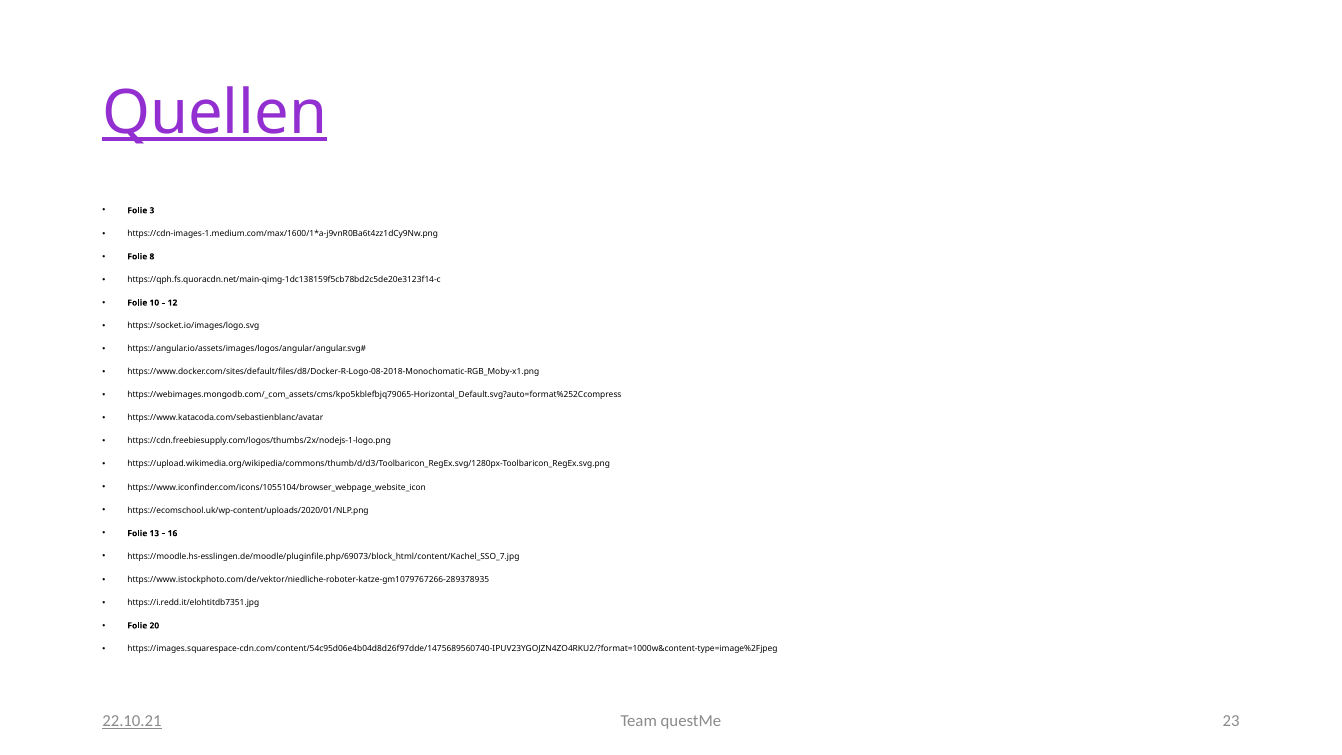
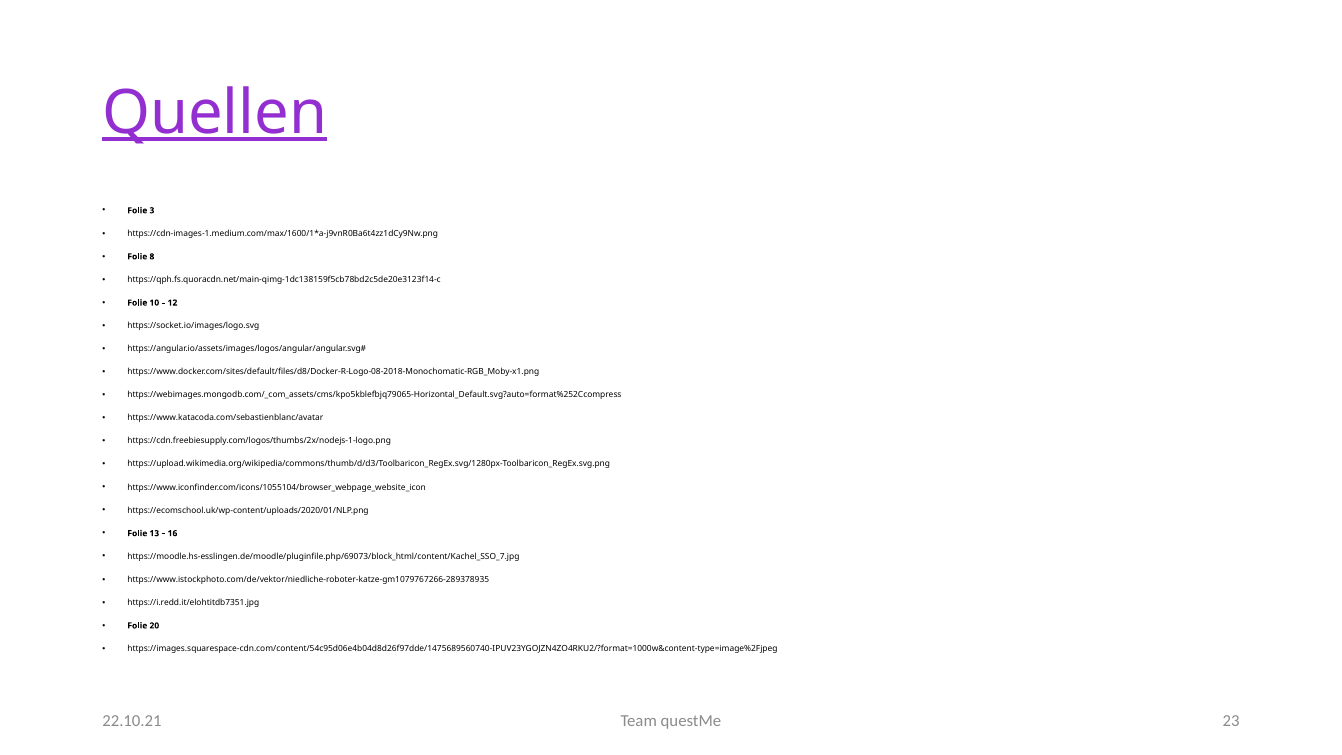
22.10.21 underline: present -> none
